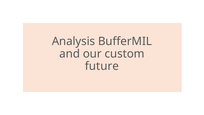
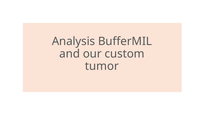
future: future -> tumor
